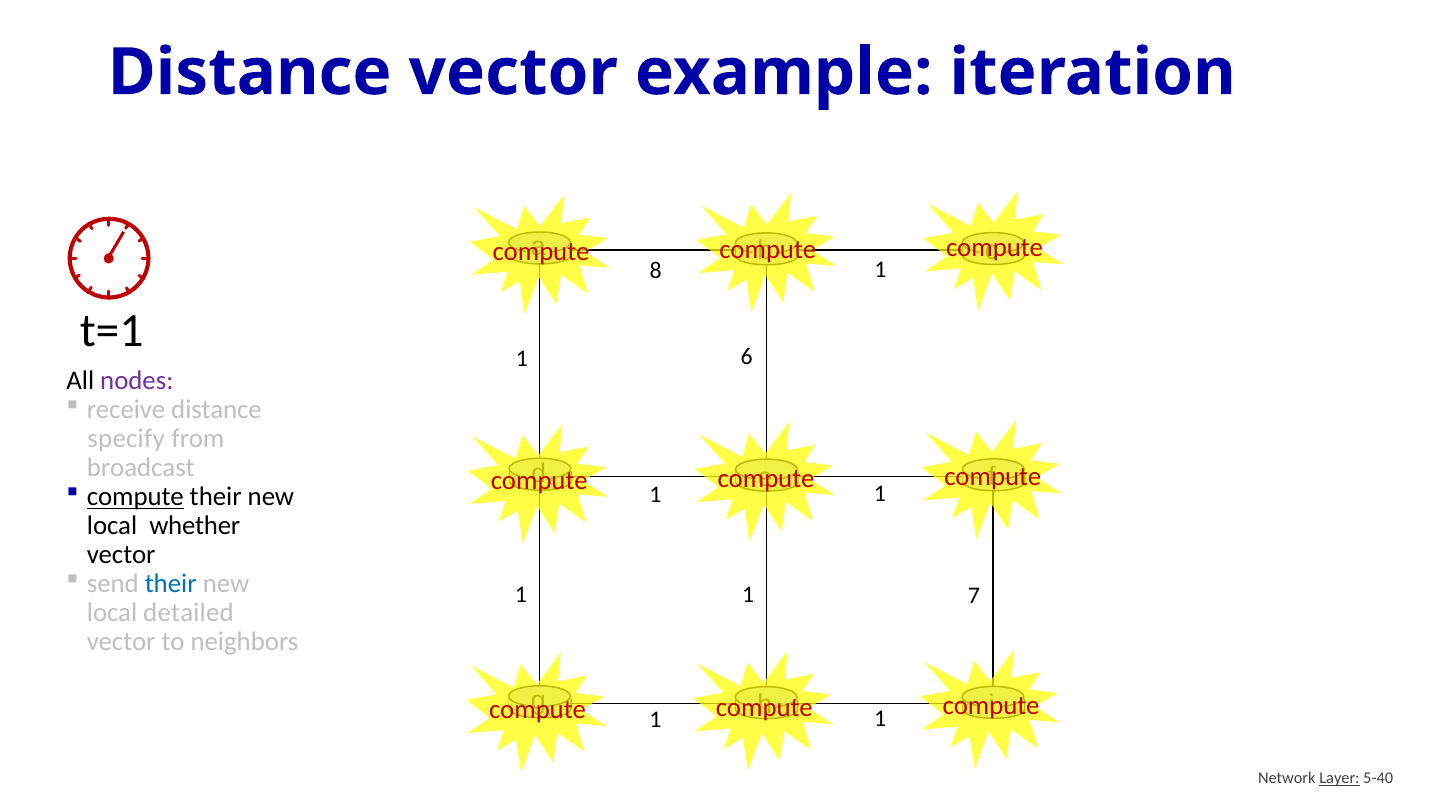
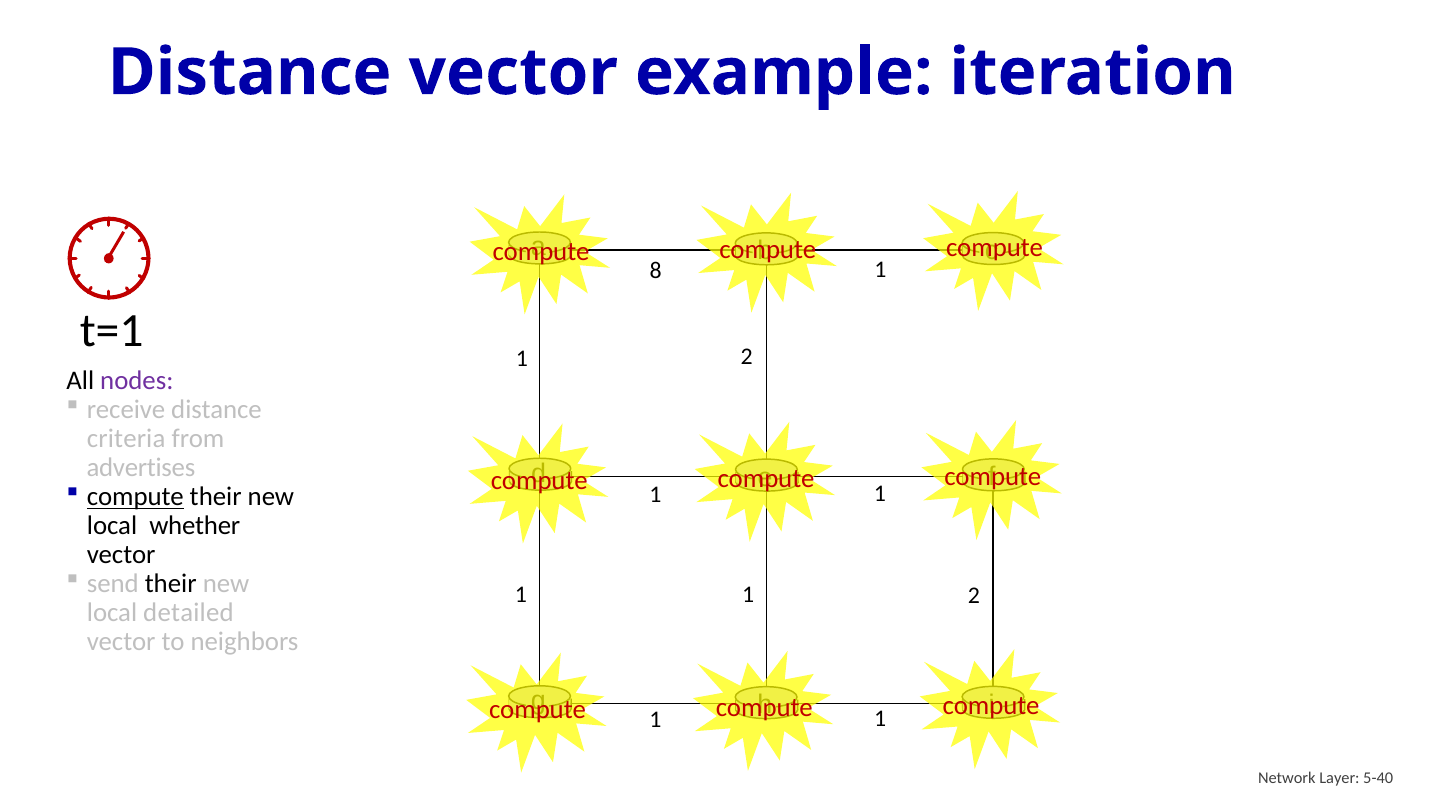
6 at (747, 357): 6 -> 2
specify: specify -> criteria
broadcast: broadcast -> advertises
their at (171, 584) colour: blue -> black
1 1 7: 7 -> 2
Layer underline: present -> none
